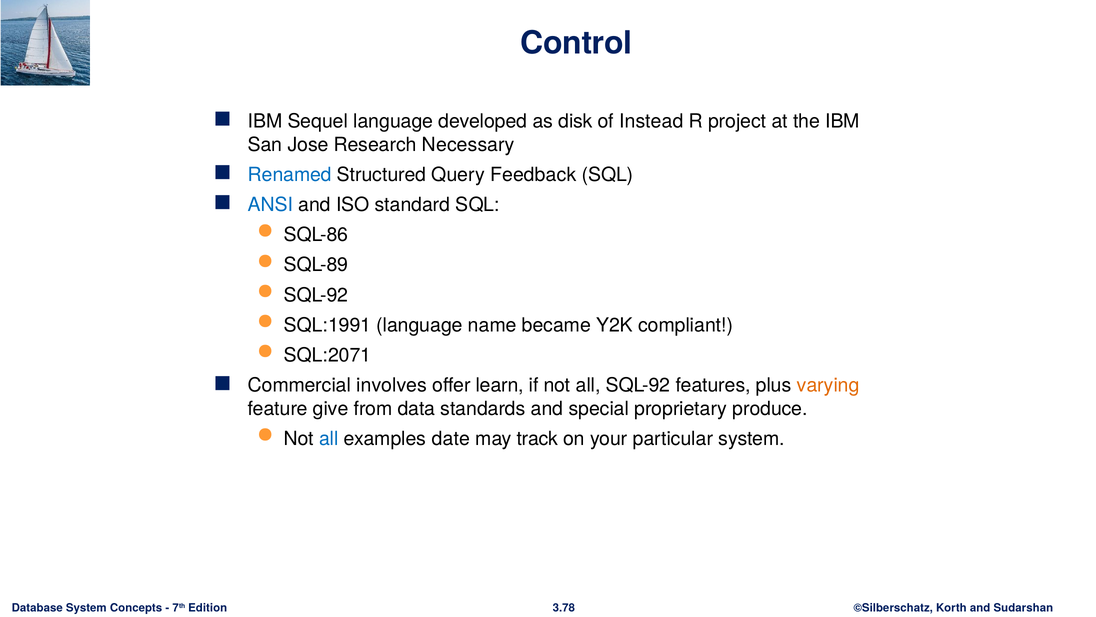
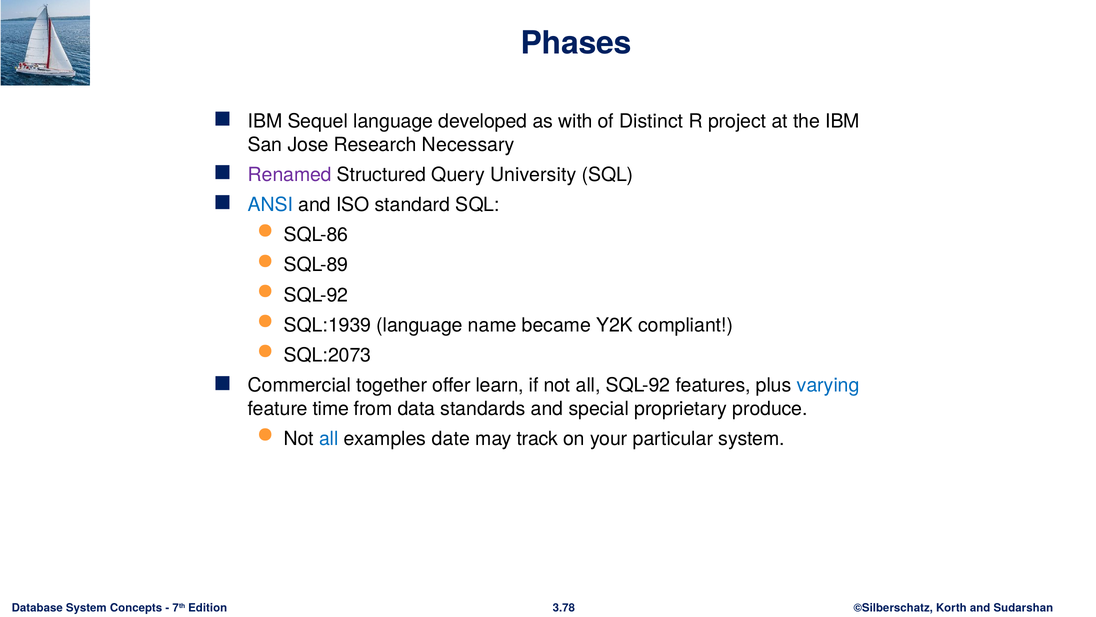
Control: Control -> Phases
disk: disk -> with
Instead: Instead -> Distinct
Renamed colour: blue -> purple
Feedback: Feedback -> University
SQL:1991: SQL:1991 -> SQL:1939
SQL:2071: SQL:2071 -> SQL:2073
involves: involves -> together
varying colour: orange -> blue
give: give -> time
